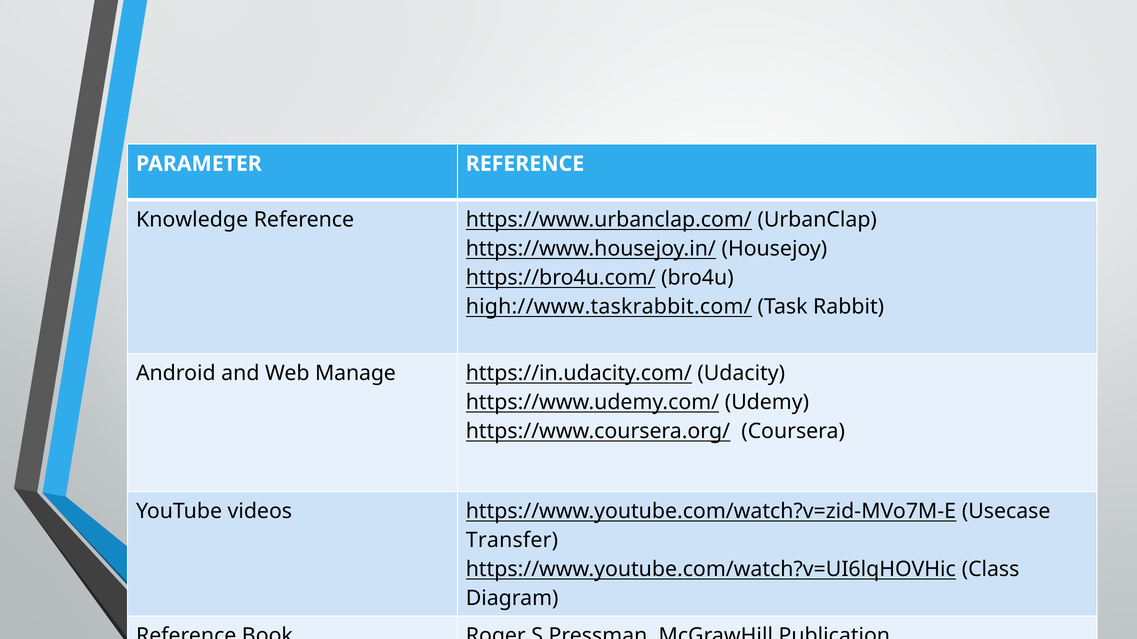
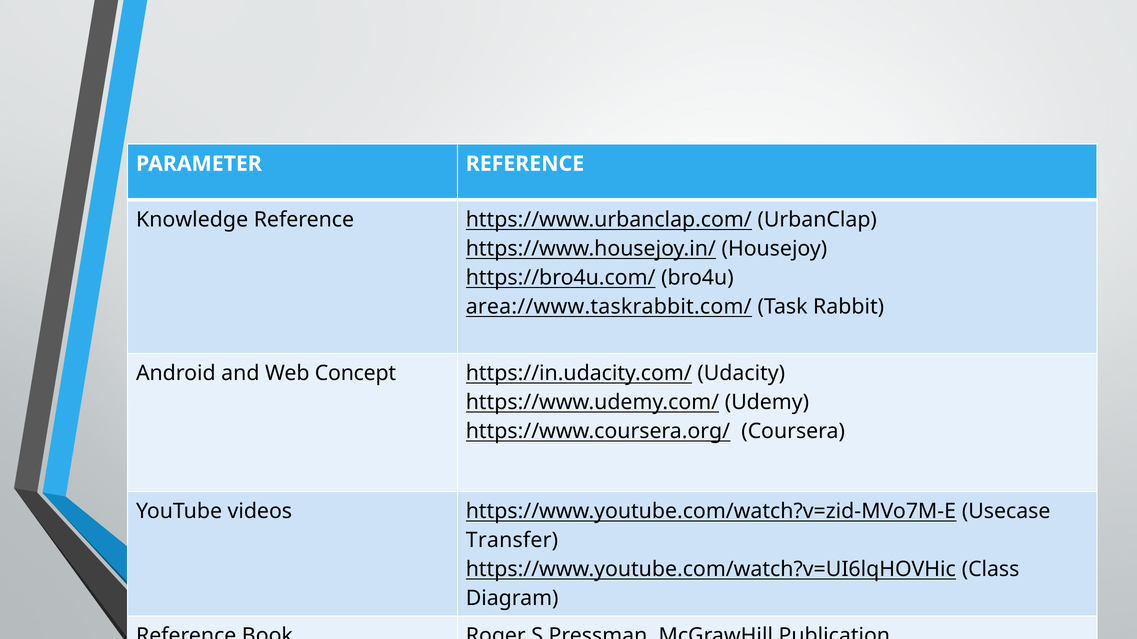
high://www.taskrabbit.com/: high://www.taskrabbit.com/ -> area://www.taskrabbit.com/
Manage: Manage -> Concept
